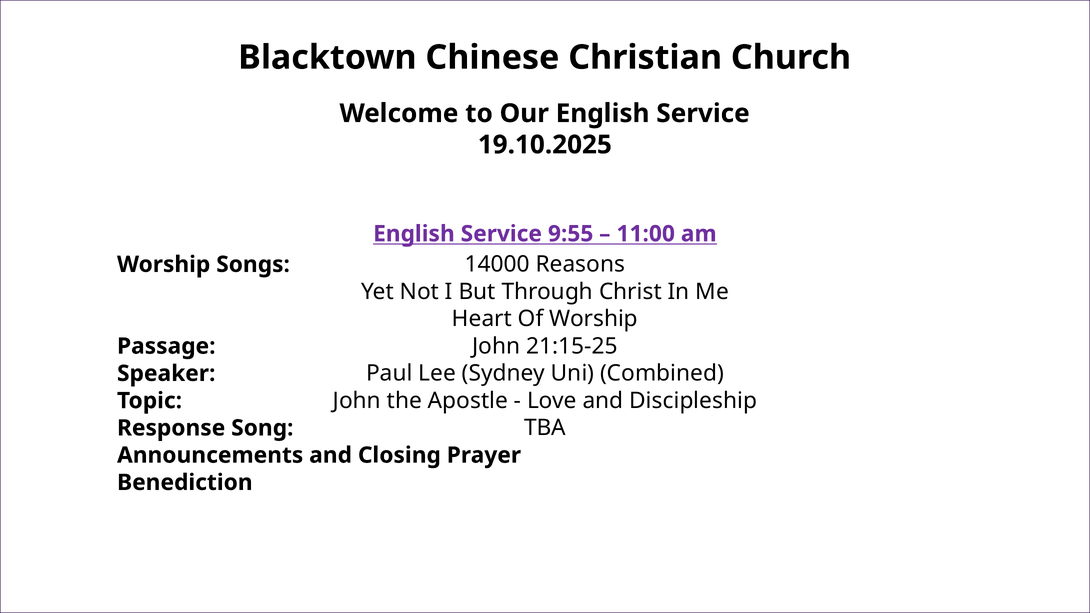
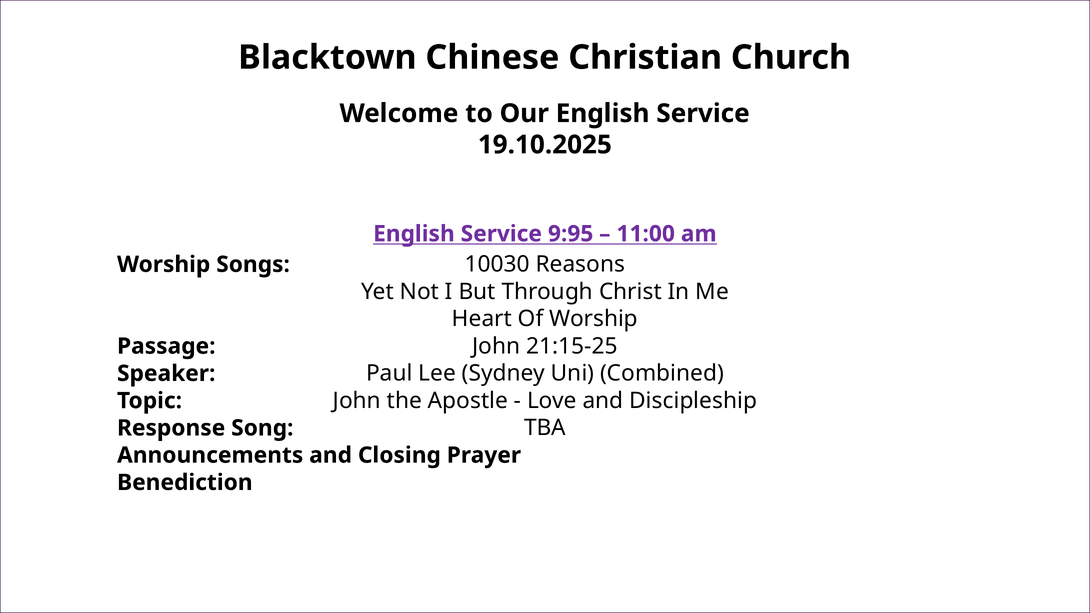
9:55: 9:55 -> 9:95
14000: 14000 -> 10030
